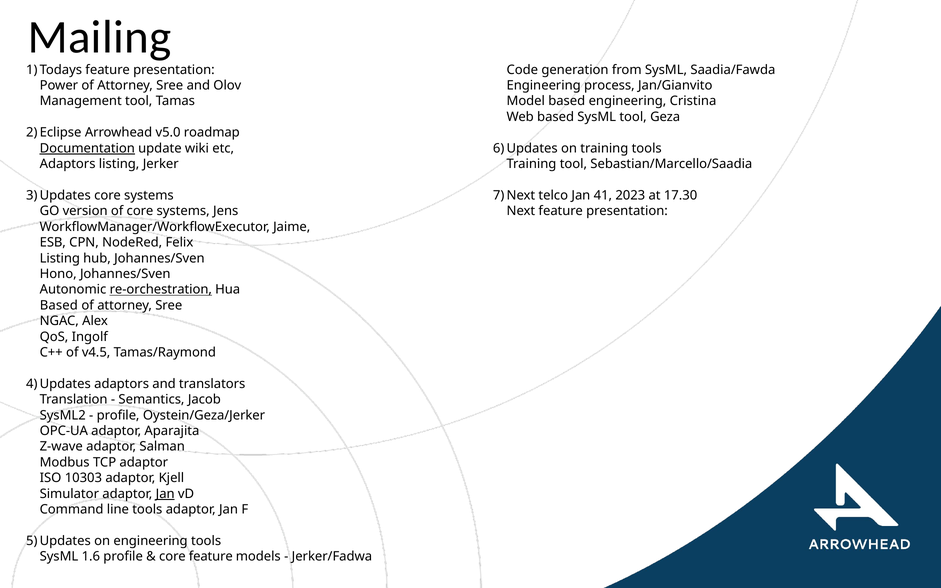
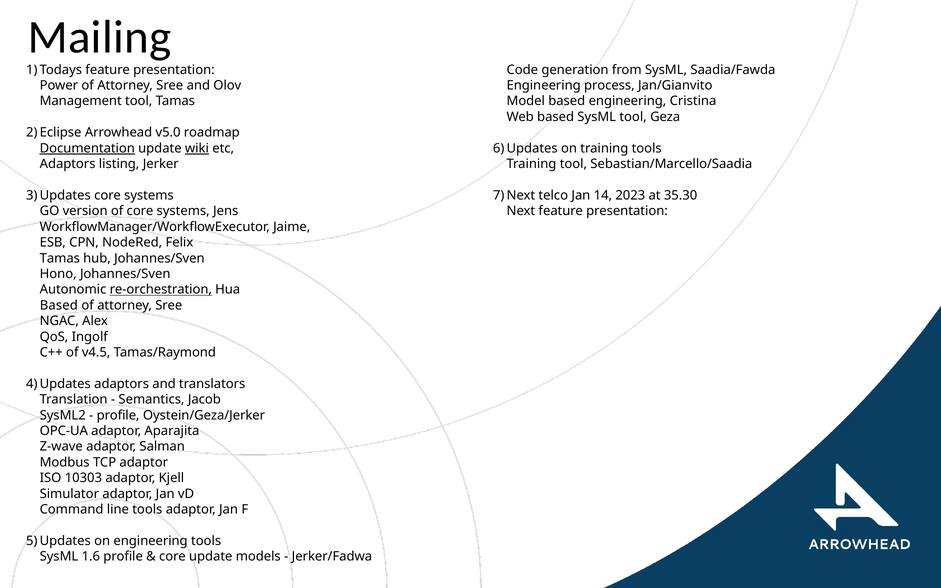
wiki underline: none -> present
41: 41 -> 14
17.30: 17.30 -> 35.30
Listing at (60, 258): Listing -> Tamas
Jan at (165, 494) underline: present -> none
core feature: feature -> update
